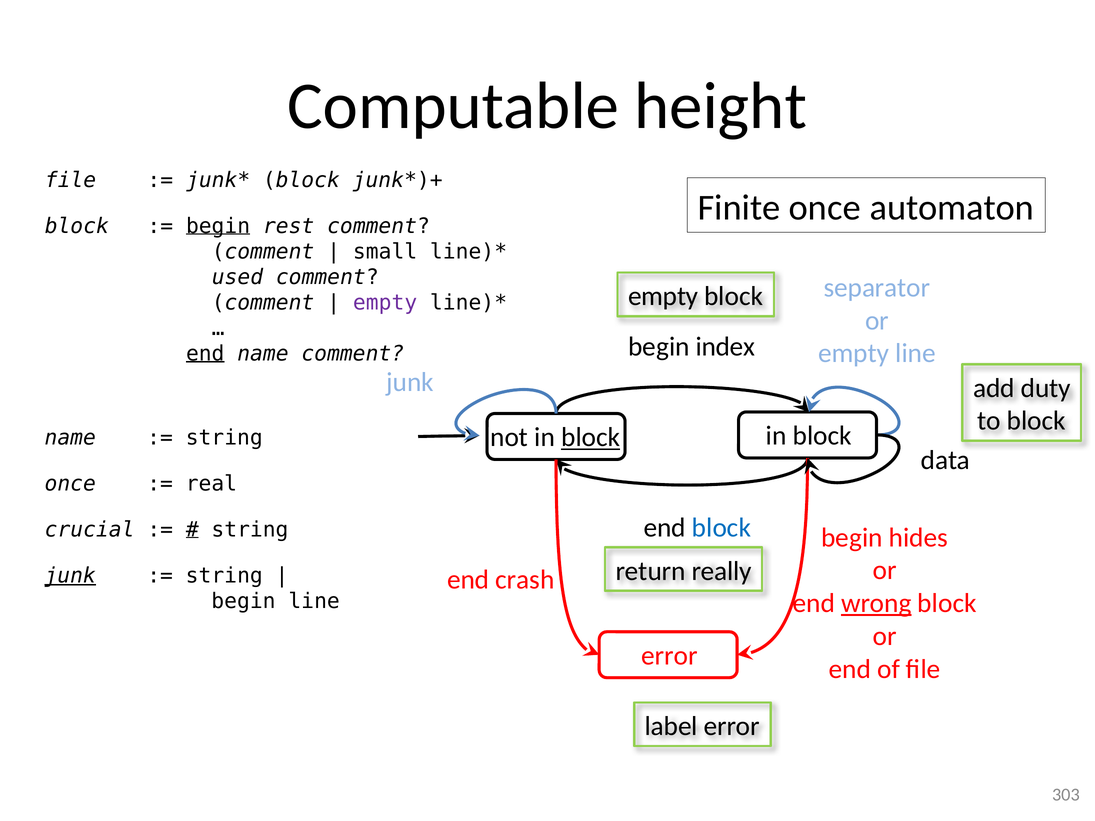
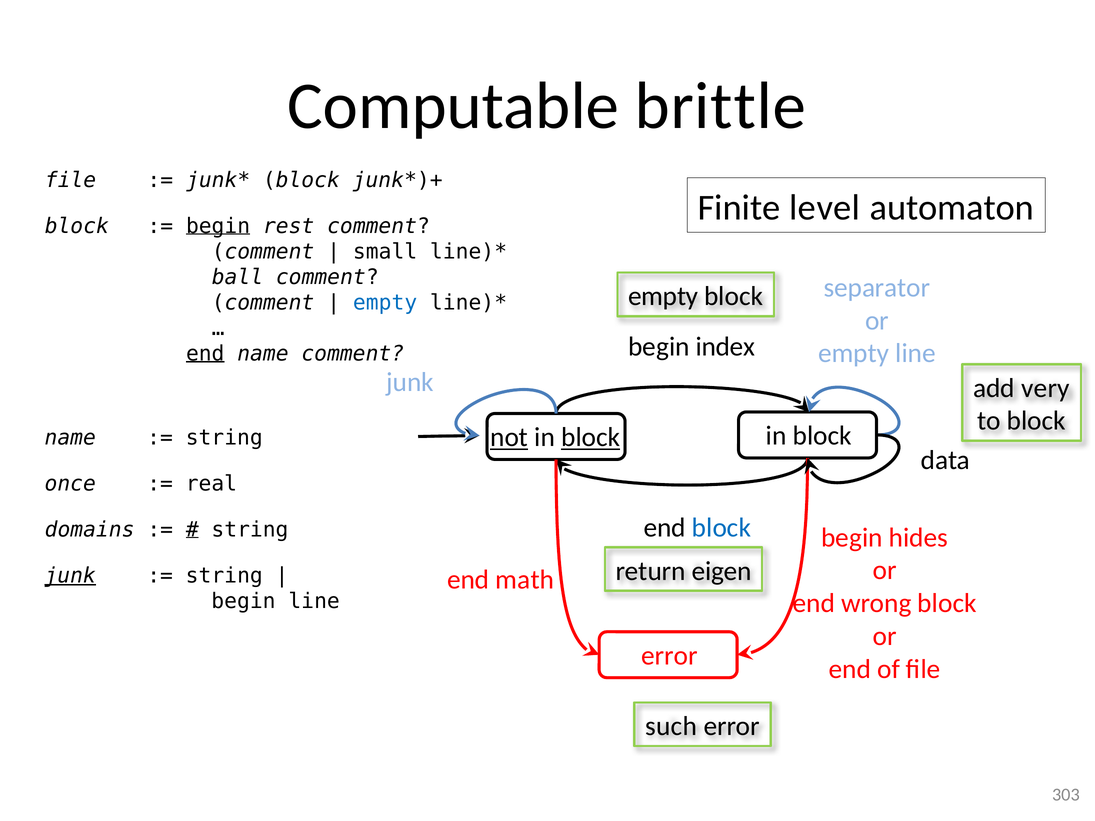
height: height -> brittle
Finite once: once -> level
used: used -> ball
empty at (385, 303) colour: purple -> blue
duty: duty -> very
not underline: none -> present
crucial: crucial -> domains
really: really -> eigen
crash: crash -> math
wrong underline: present -> none
label: label -> such
